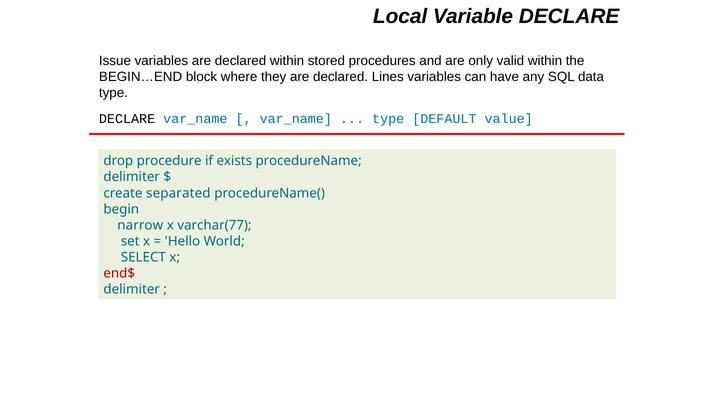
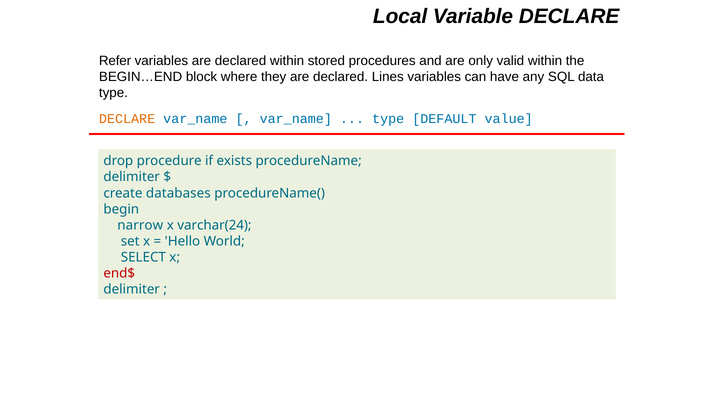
Issue: Issue -> Refer
DECLARE at (127, 119) colour: black -> orange
separated: separated -> databases
varchar(77: varchar(77 -> varchar(24
